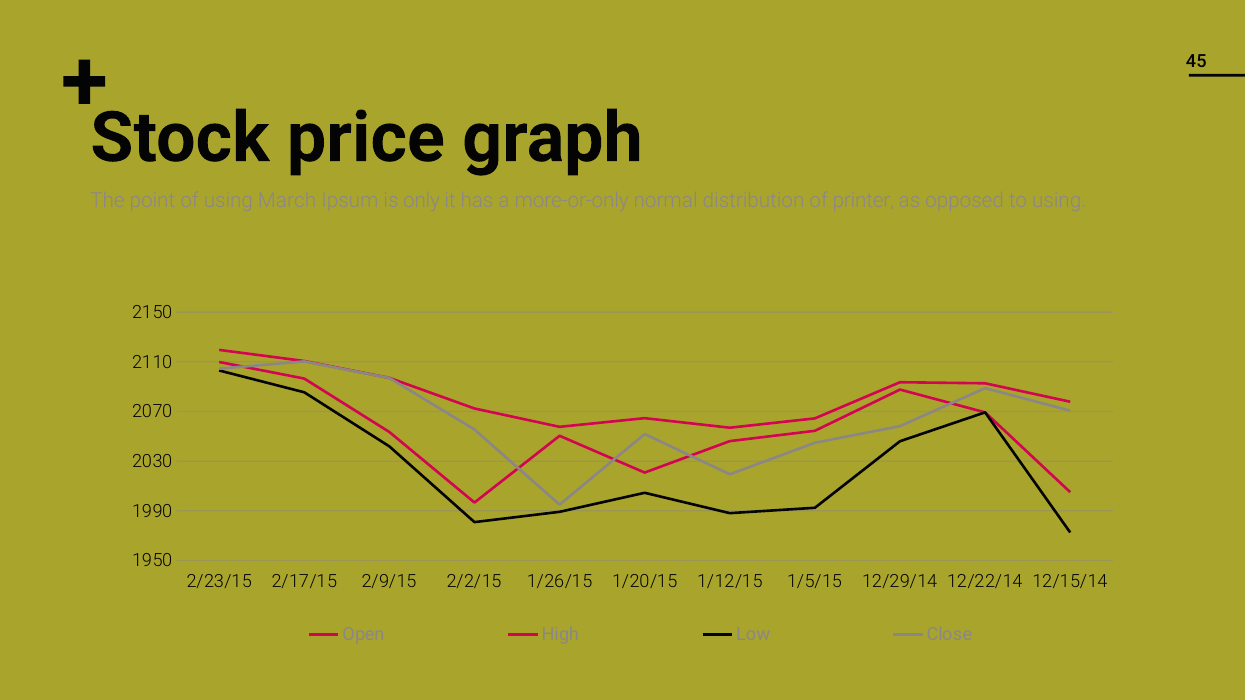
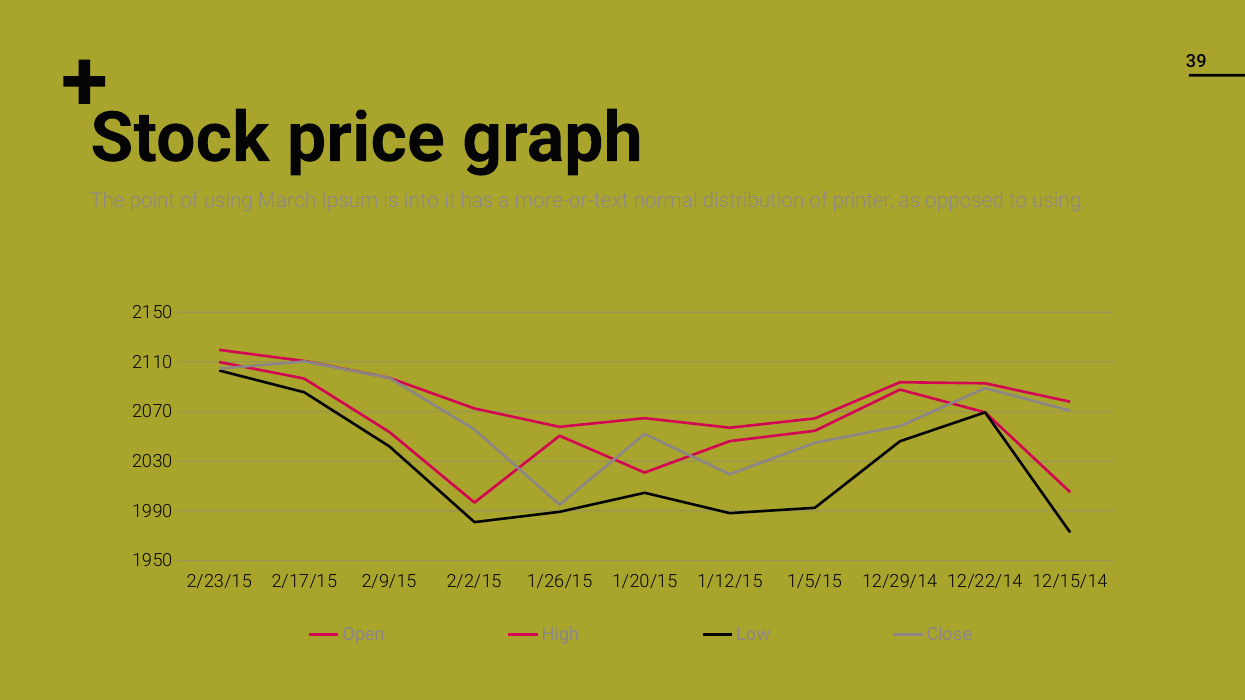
45: 45 -> 39
only: only -> into
more-or-only: more-or-only -> more-or-text
